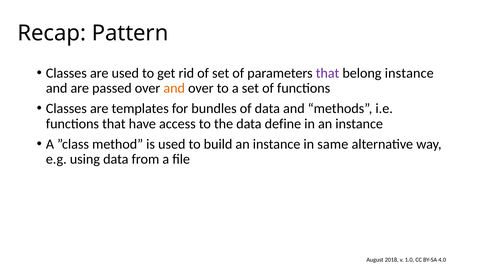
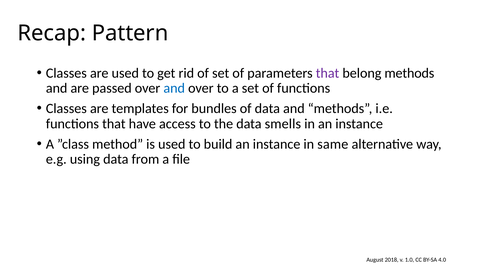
belong instance: instance -> methods
and at (174, 88) colour: orange -> blue
define: define -> smells
